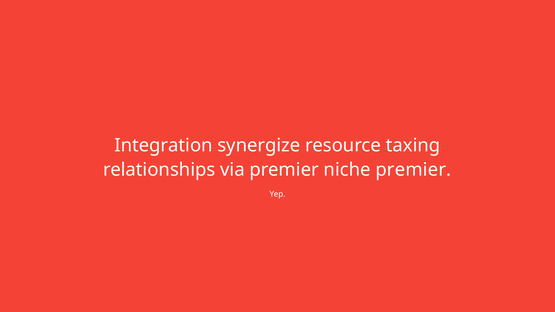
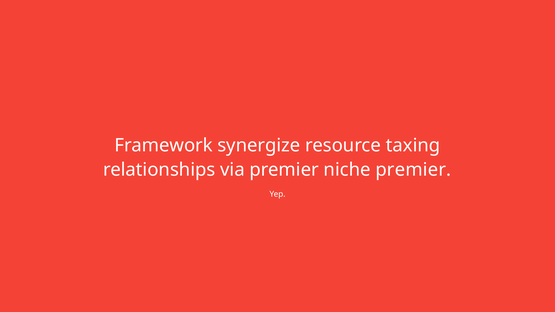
Integration: Integration -> Framework
